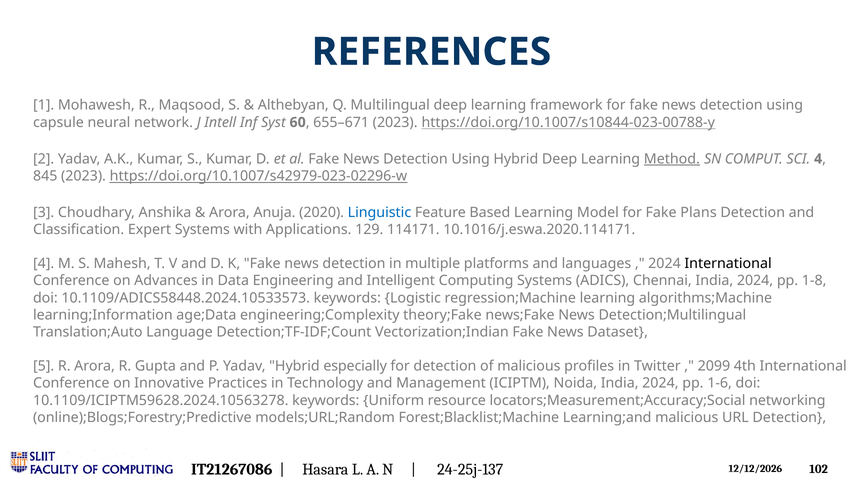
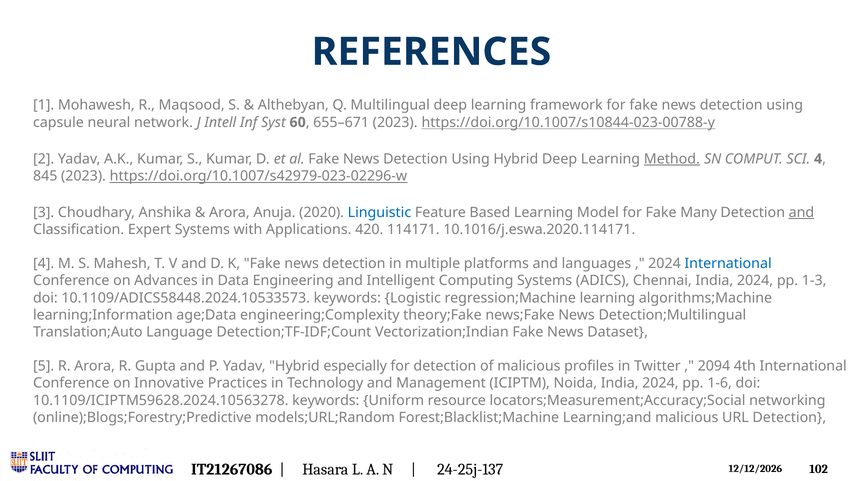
Plans: Plans -> Many
and at (801, 213) underline: none -> present
129: 129 -> 420
International at (728, 264) colour: black -> blue
1-8: 1-8 -> 1-3
2099: 2099 -> 2094
